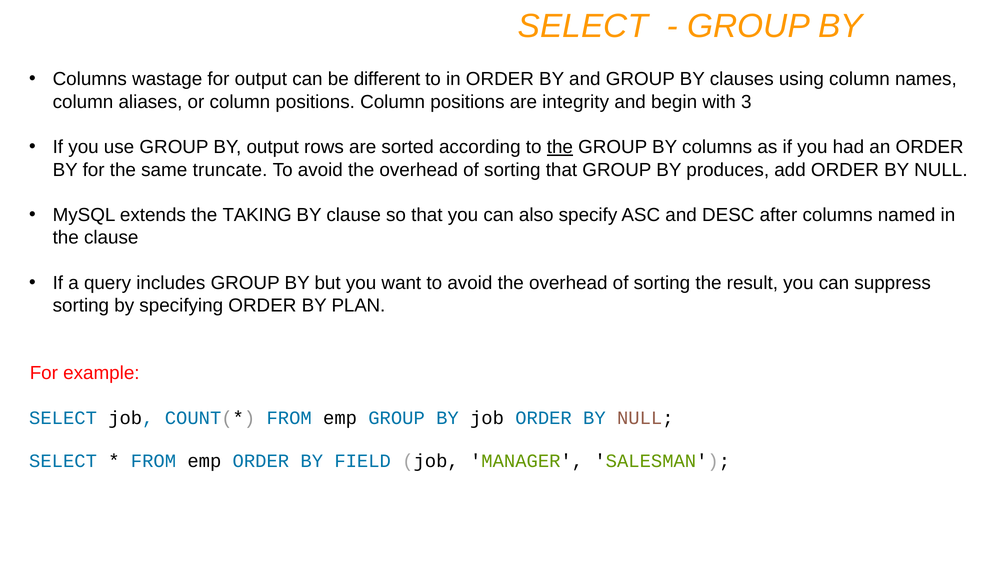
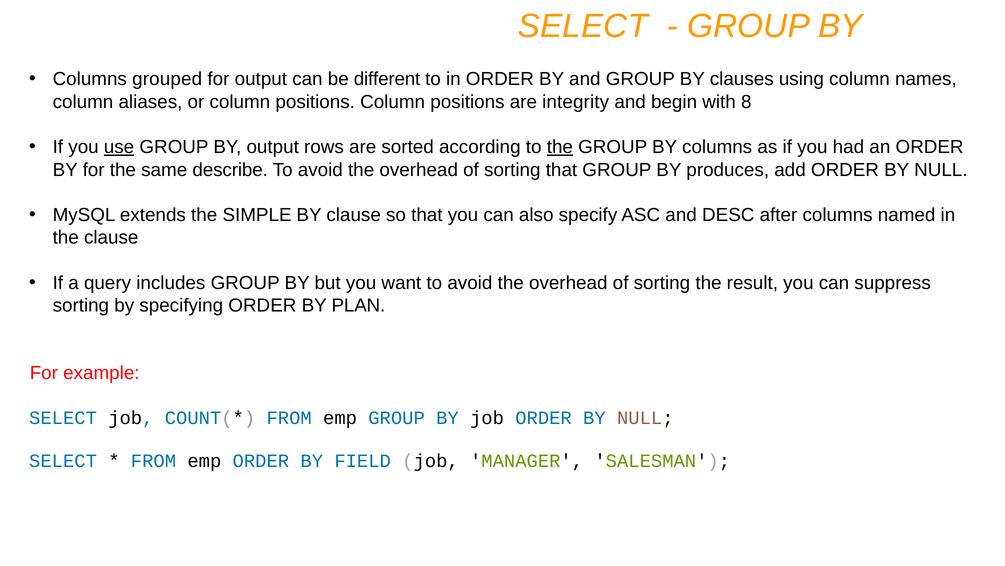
wastage: wastage -> grouped
3: 3 -> 8
use underline: none -> present
truncate: truncate -> describe
TAKING: TAKING -> SIMPLE
